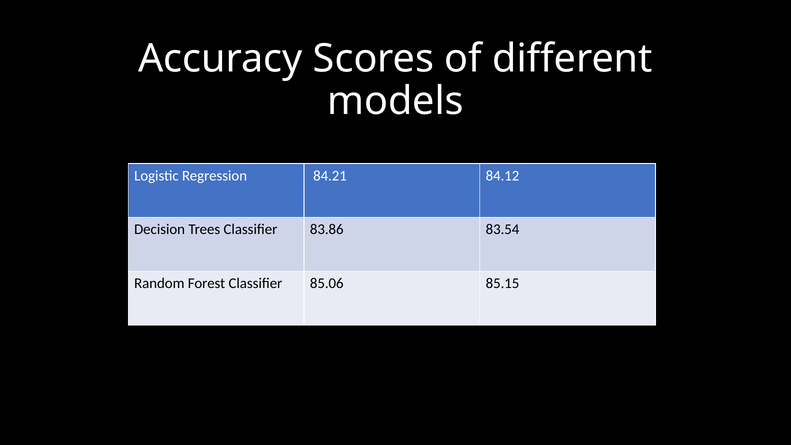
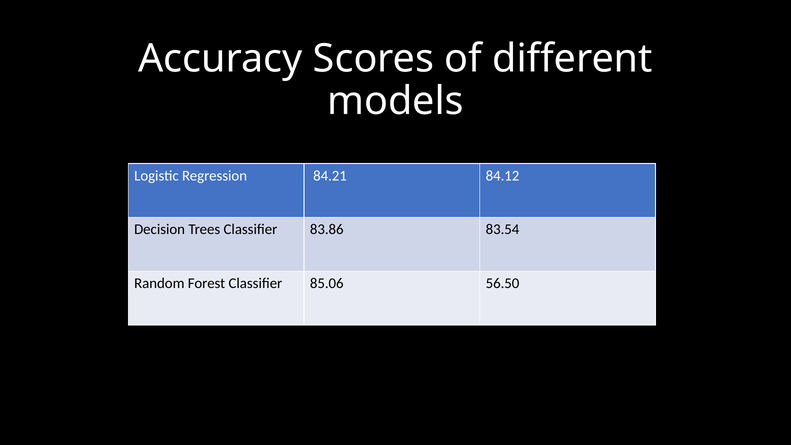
85.15: 85.15 -> 56.50
